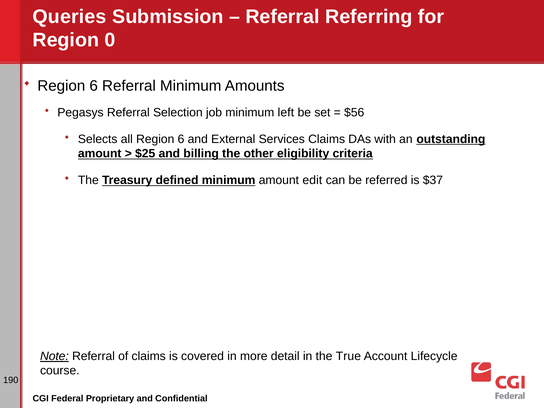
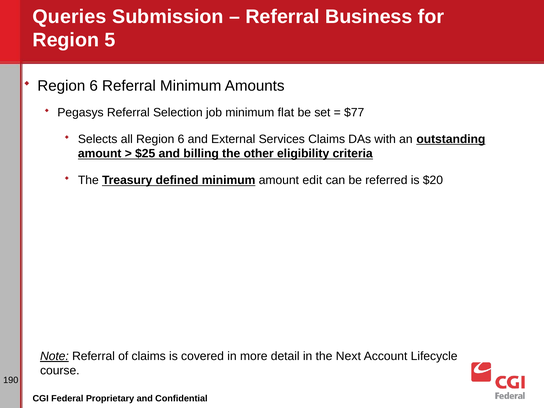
Referring: Referring -> Business
0: 0 -> 5
left: left -> flat
$56: $56 -> $77
$37: $37 -> $20
True: True -> Next
